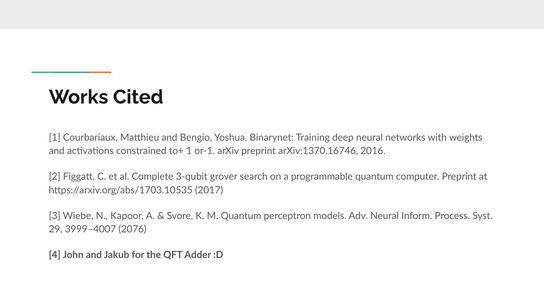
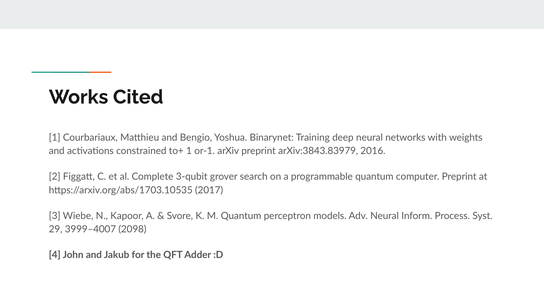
arXiv:1370.16746: arXiv:1370.16746 -> arXiv:3843.83979
2076: 2076 -> 2098
